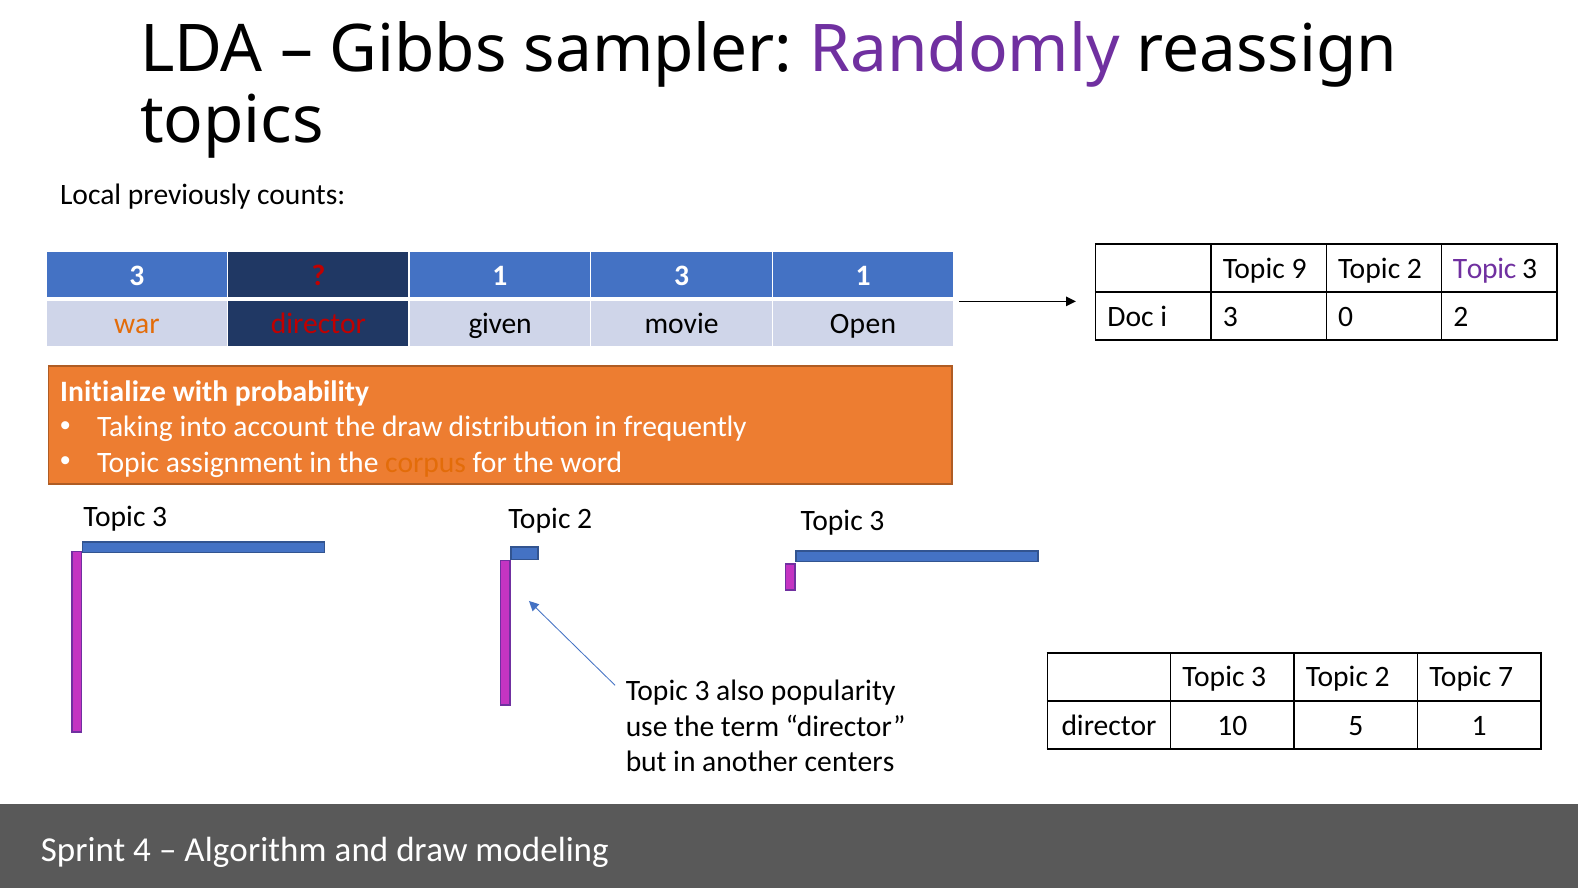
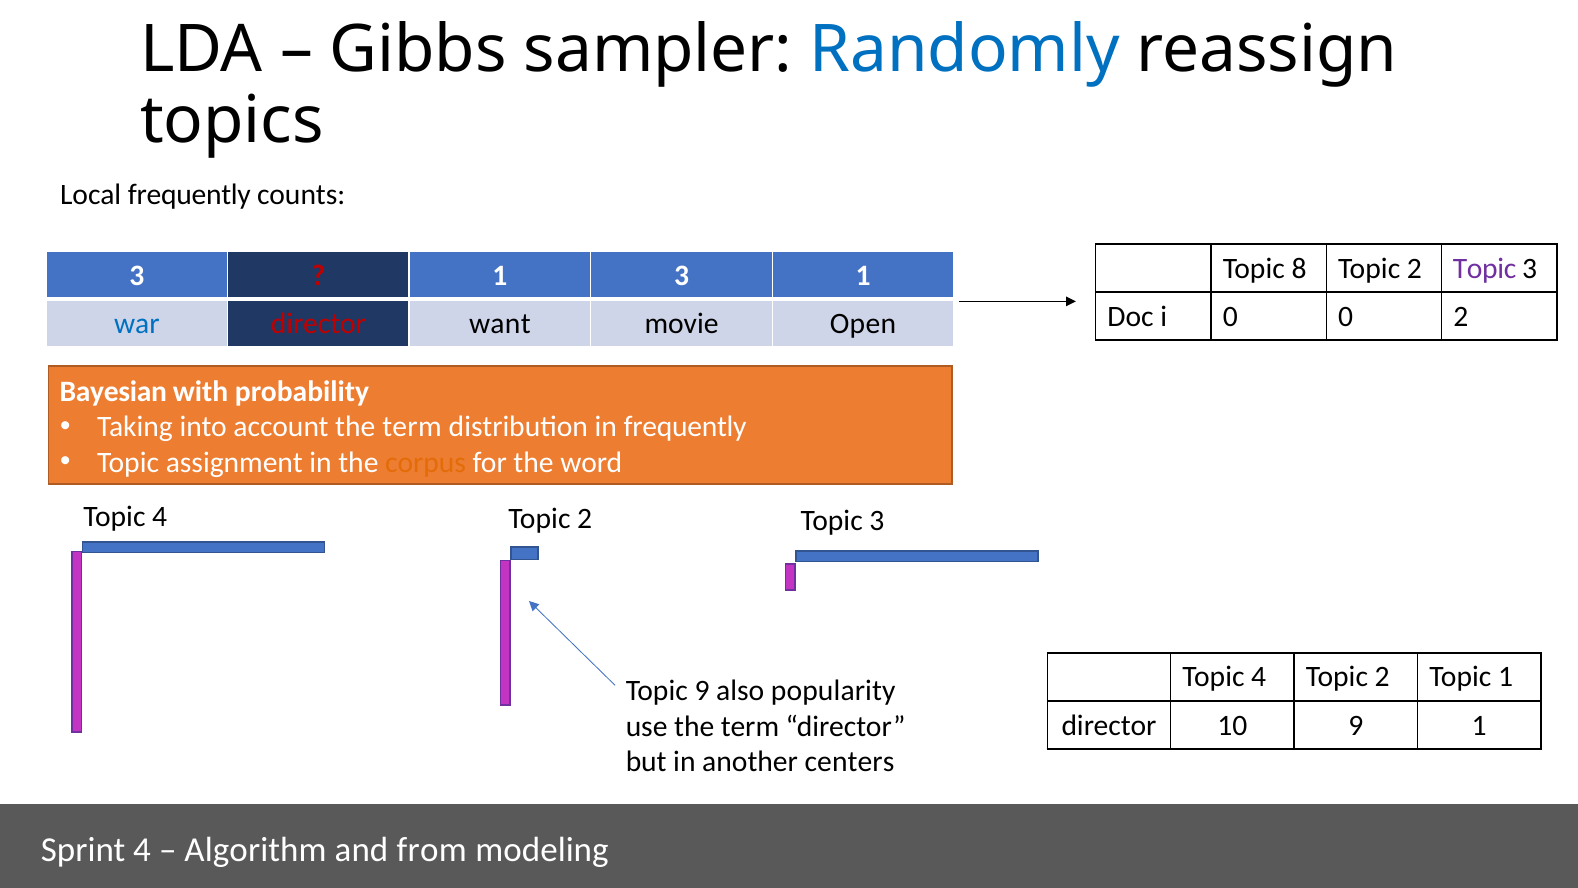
Randomly colour: purple -> blue
Local previously: previously -> frequently
9: 9 -> 8
i 3: 3 -> 0
war colour: orange -> blue
given: given -> want
Initialize: Initialize -> Bayesian
account the draw: draw -> term
3 at (160, 517): 3 -> 4
3 at (1259, 677): 3 -> 4
Topic 7: 7 -> 1
3 at (702, 691): 3 -> 9
10 5: 5 -> 9
and draw: draw -> from
